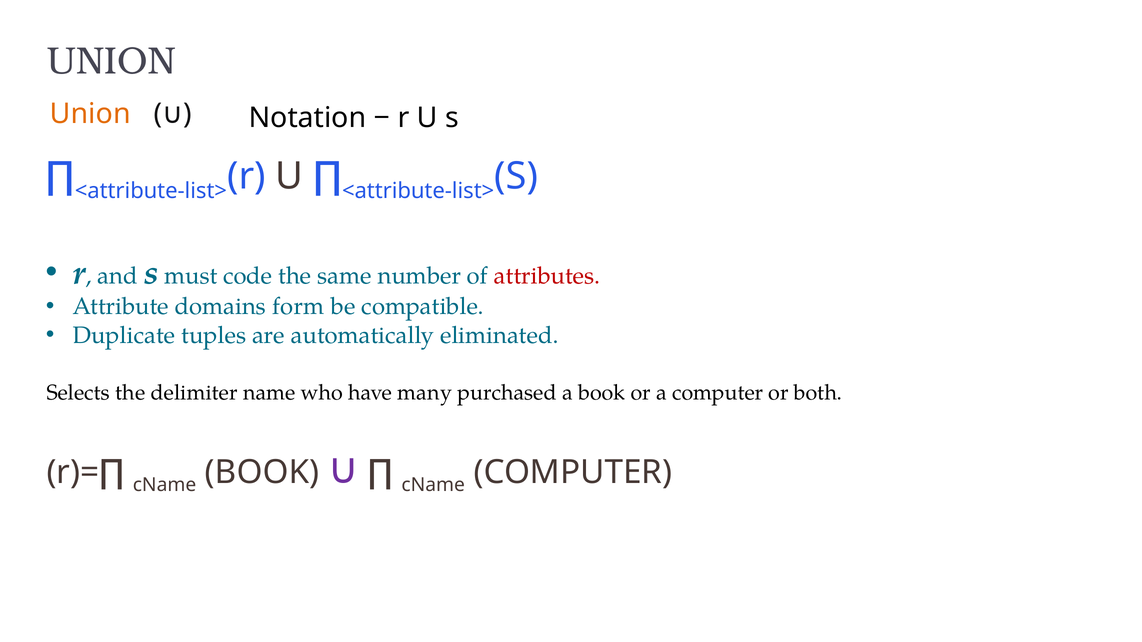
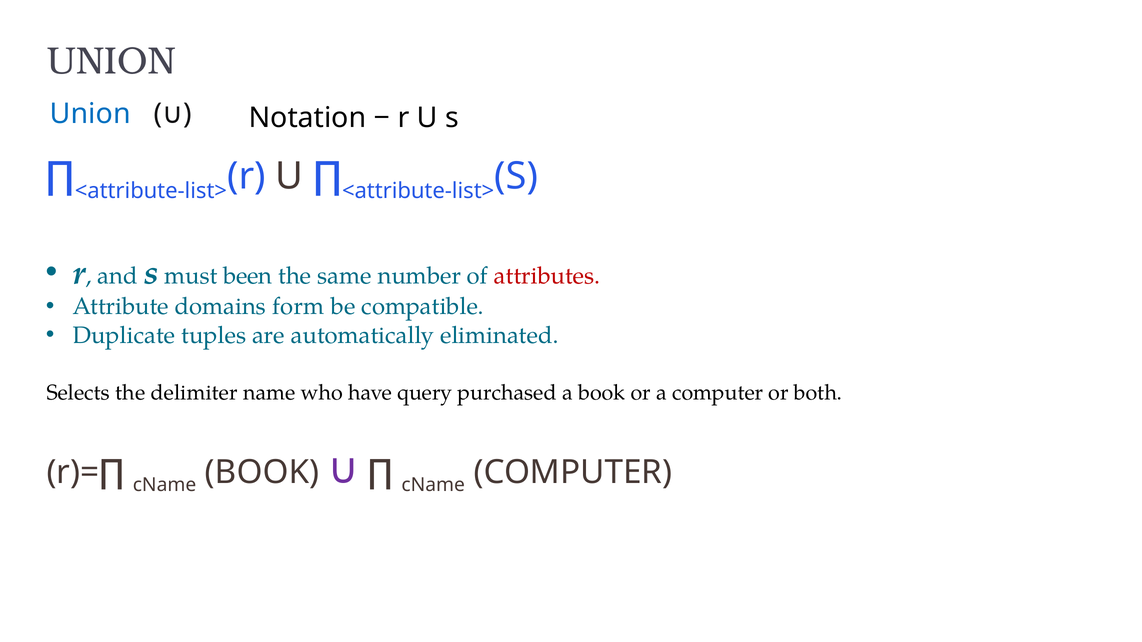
Union at (90, 114) colour: orange -> blue
code: code -> been
many: many -> query
